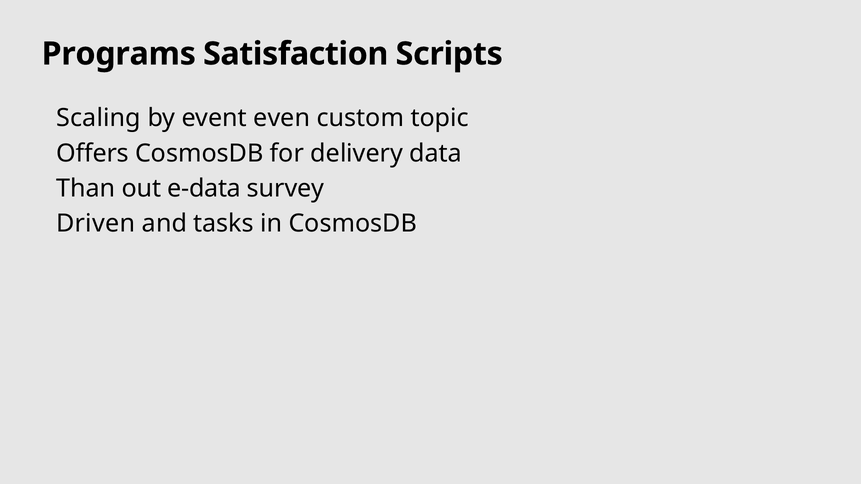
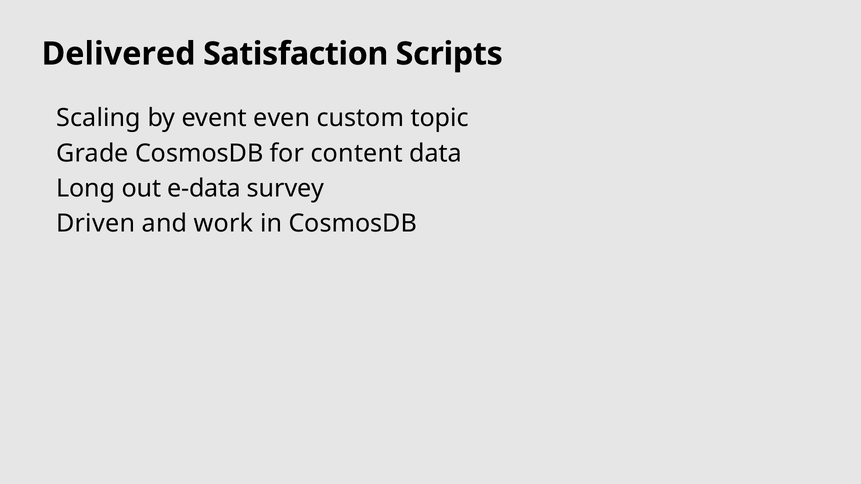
Programs: Programs -> Delivered
Offers: Offers -> Grade
delivery: delivery -> content
Than: Than -> Long
tasks: tasks -> work
